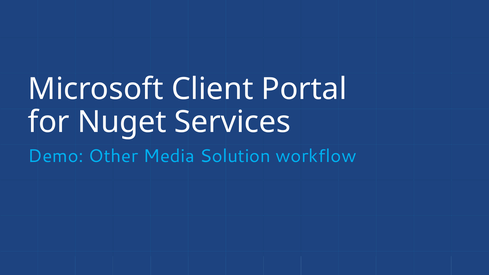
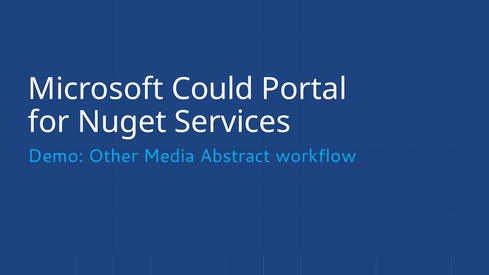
Client: Client -> Could
Solution: Solution -> Abstract
